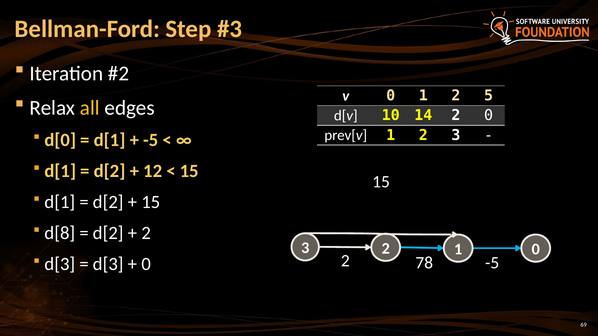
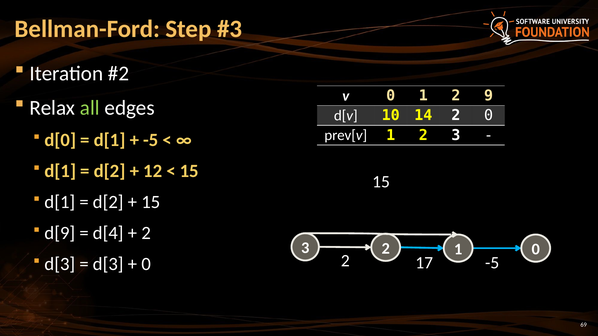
5: 5 -> 9
all colour: yellow -> light green
d[8: d[8 -> d[9
d[2 at (108, 233): d[2 -> d[4
78: 78 -> 17
